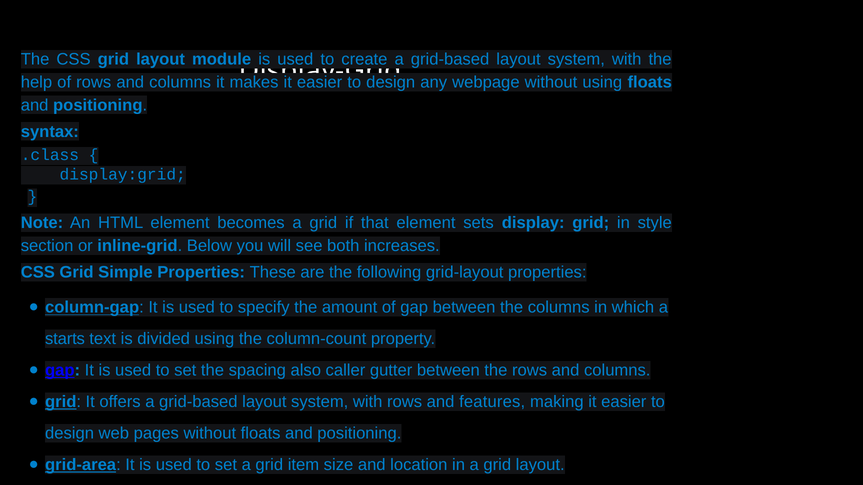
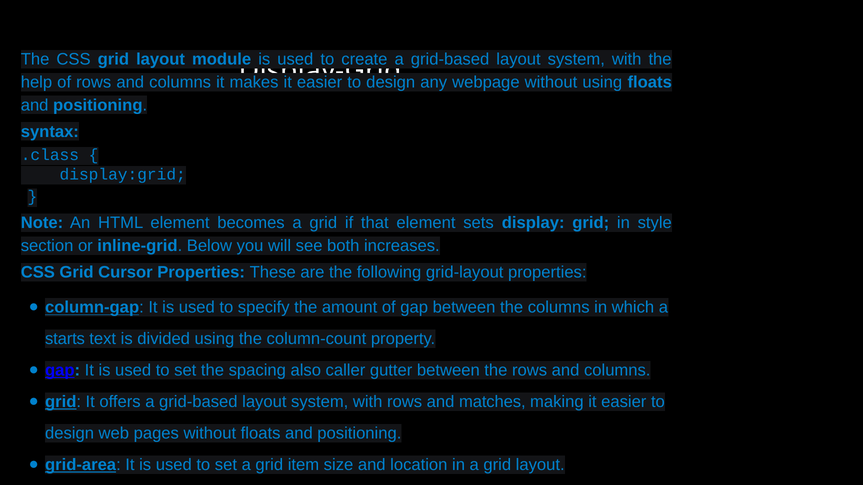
Simple: Simple -> Cursor
features: features -> matches
